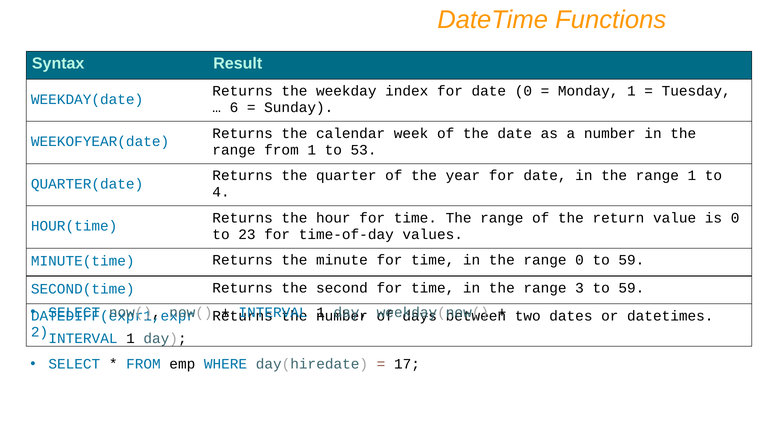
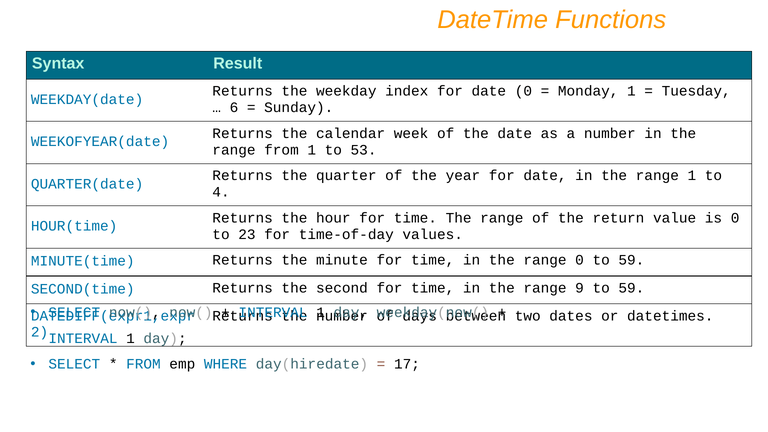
3: 3 -> 9
